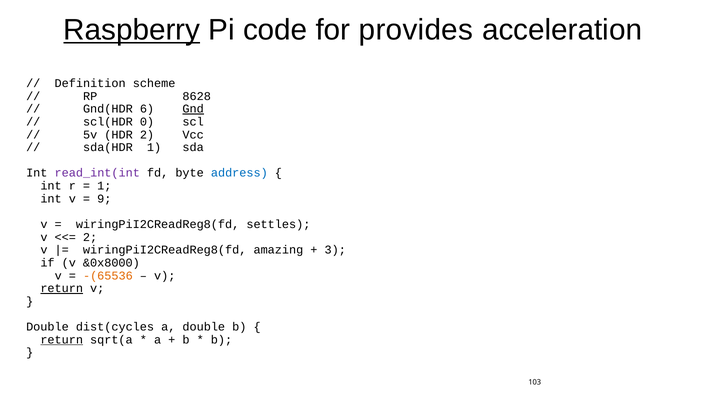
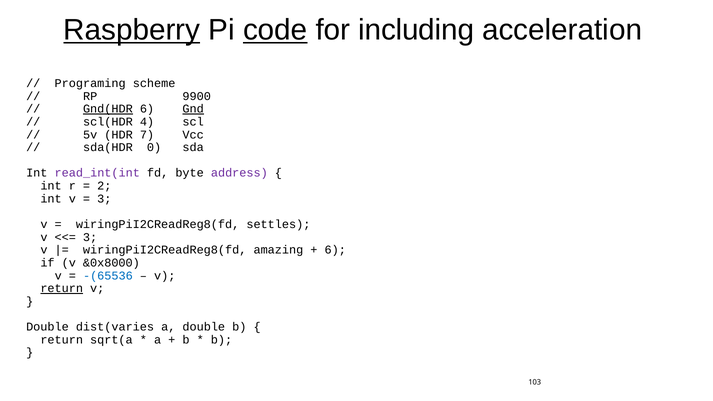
code underline: none -> present
provides: provides -> including
Definition: Definition -> Programing
8628: 8628 -> 9900
Gnd(HDR underline: none -> present
0: 0 -> 4
HDR 2: 2 -> 7
sda(HDR 1: 1 -> 0
address colour: blue -> purple
1 at (104, 186): 1 -> 2
9 at (104, 199): 9 -> 3
2 at (90, 237): 2 -> 3
3 at (335, 250): 3 -> 6
-(65536 colour: orange -> blue
dist(cycles: dist(cycles -> dist(varies
return at (62, 340) underline: present -> none
